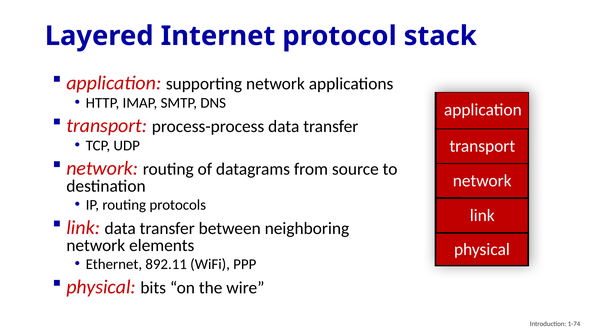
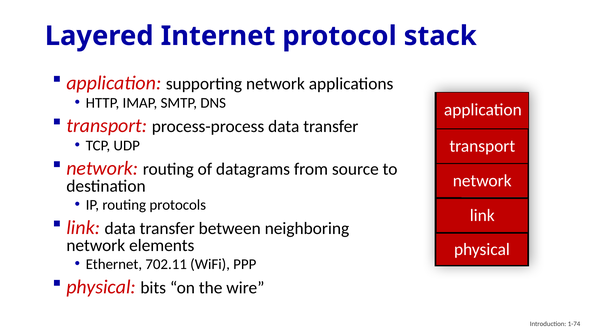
892.11: 892.11 -> 702.11
